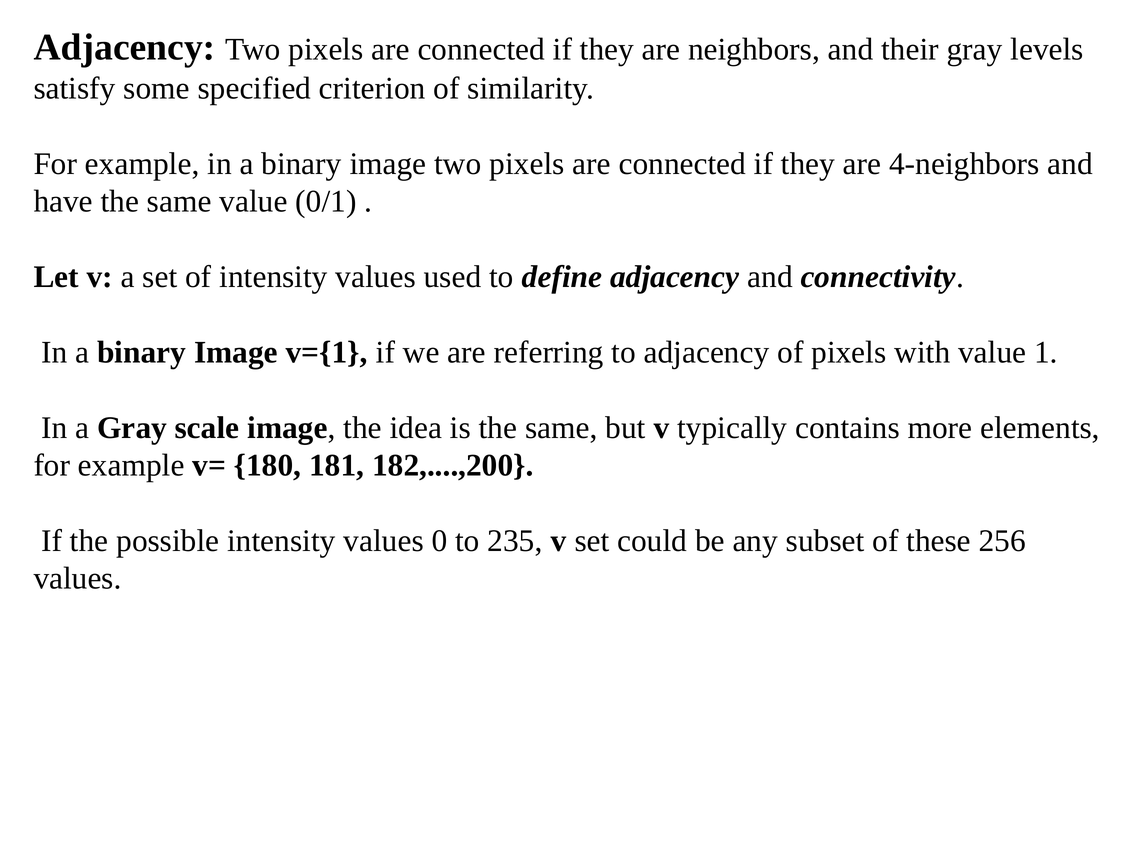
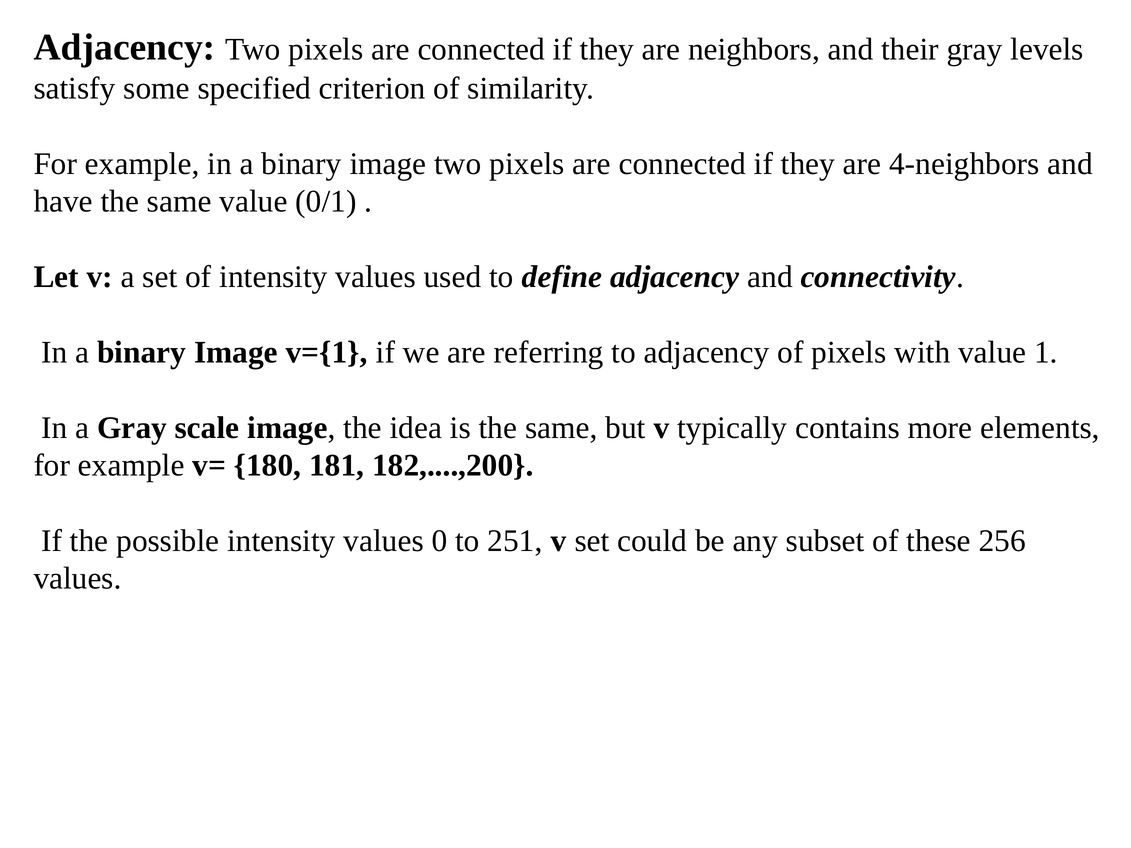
235: 235 -> 251
